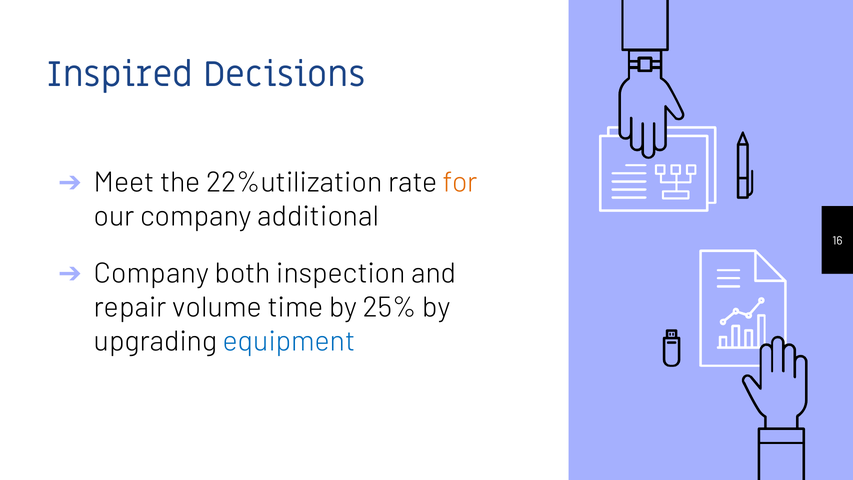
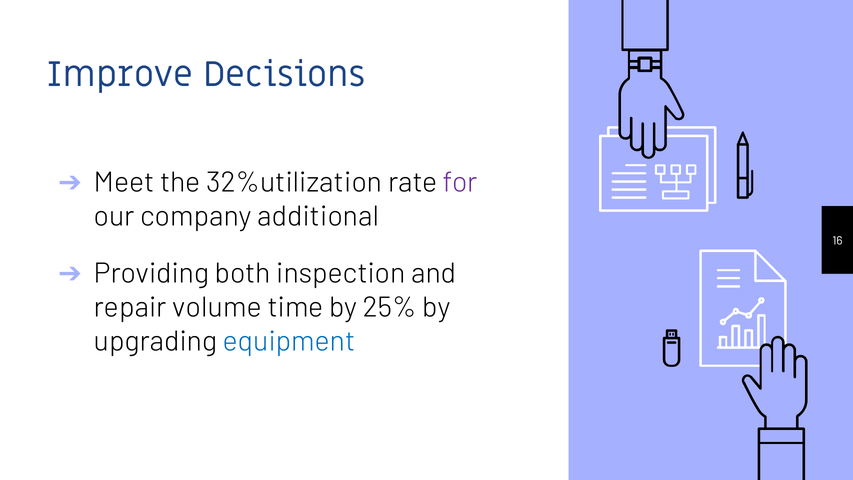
Inspired: Inspired -> Improve
22%utilization: 22%utilization -> 32%utilization
for colour: orange -> purple
Company at (151, 273): Company -> Providing
